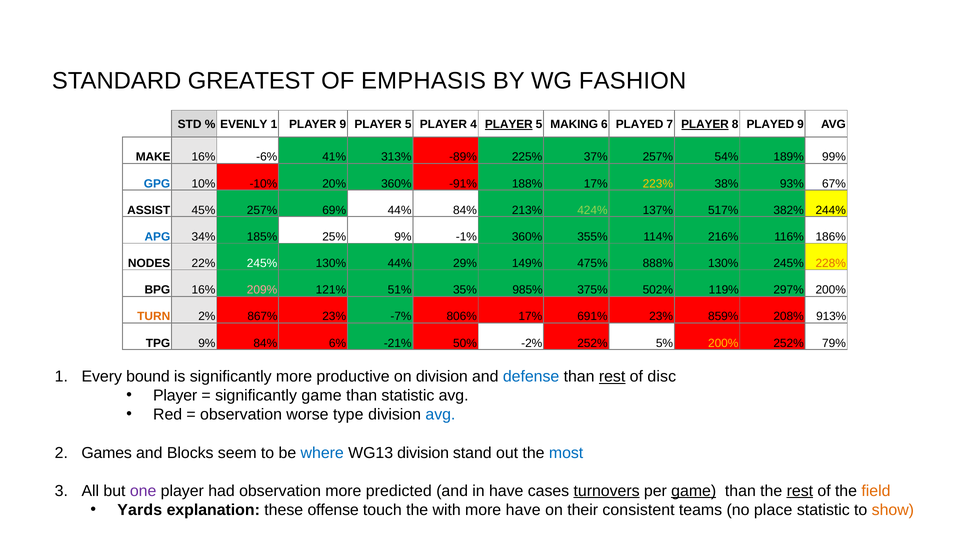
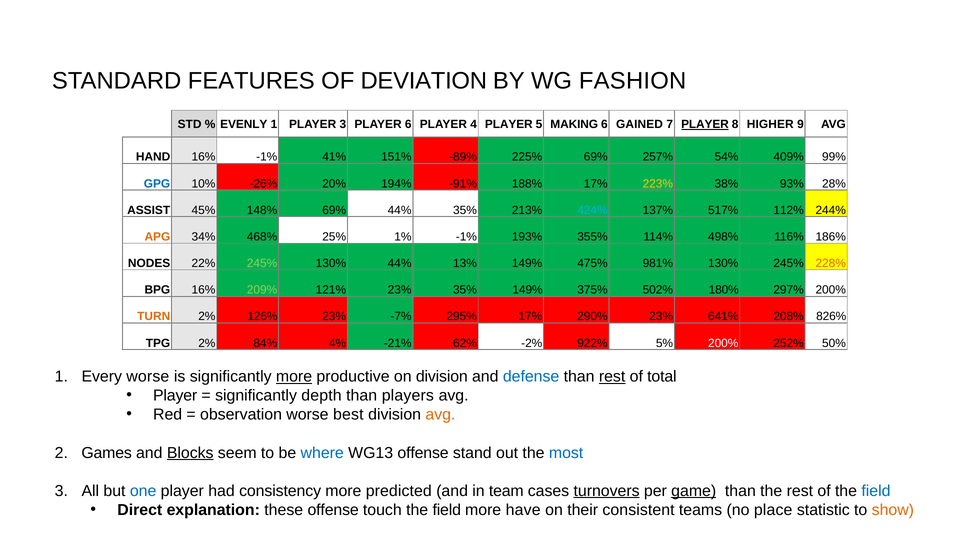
GREATEST: GREATEST -> FEATURES
EMPHASIS: EMPHASIS -> DEVIATION
PLAYER 9: 9 -> 3
5 at (408, 125): 5 -> 6
PLAYER at (509, 125) underline: present -> none
6 PLAYED: PLAYED -> GAINED
8 PLAYED: PLAYED -> HIGHER
MAKE: MAKE -> HAND
16% -6%: -6% -> -1%
313%: 313% -> 151%
225% 37%: 37% -> 69%
189%: 189% -> 409%
-10%: -10% -> -26%
20% 360%: 360% -> 194%
67%: 67% -> 28%
45% 257%: 257% -> 148%
44% 84%: 84% -> 35%
424% colour: light green -> light blue
382%: 382% -> 112%
APG colour: blue -> orange
185%: 185% -> 468%
25% 9%: 9% -> 1%
-1% 360%: 360% -> 193%
216%: 216% -> 498%
245% at (262, 264) colour: white -> light green
29%: 29% -> 13%
888%: 888% -> 981%
209% colour: pink -> light green
121% 51%: 51% -> 23%
35% 985%: 985% -> 149%
119%: 119% -> 180%
867%: 867% -> 126%
806%: 806% -> 295%
691%: 691% -> 290%
859%: 859% -> 641%
913%: 913% -> 826%
TPG 9%: 9% -> 2%
6%: 6% -> 4%
50%: 50% -> 62%
-2% 252%: 252% -> 922%
200% at (723, 344) colour: yellow -> white
79%: 79% -> 50%
Every bound: bound -> worse
more at (294, 377) underline: none -> present
disc: disc -> total
significantly game: game -> depth
than statistic: statistic -> players
type: type -> best
avg at (440, 415) colour: blue -> orange
Blocks underline: none -> present
WG13 division: division -> offense
one colour: purple -> blue
had observation: observation -> consistency
in have: have -> team
rest at (800, 491) underline: present -> none
field at (876, 491) colour: orange -> blue
Yards: Yards -> Direct
touch the with: with -> field
